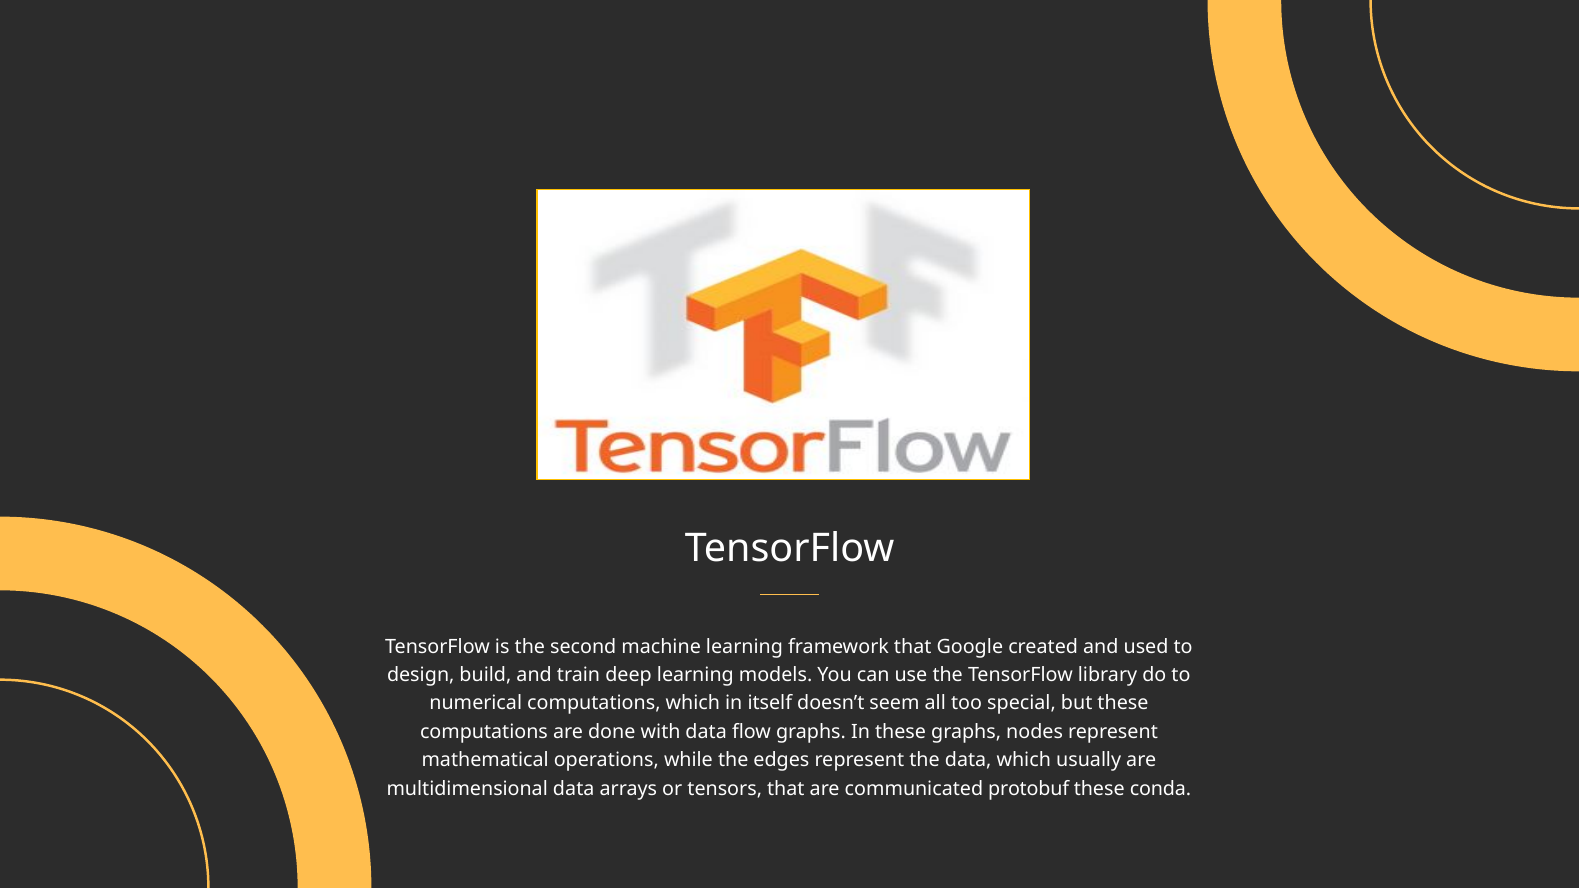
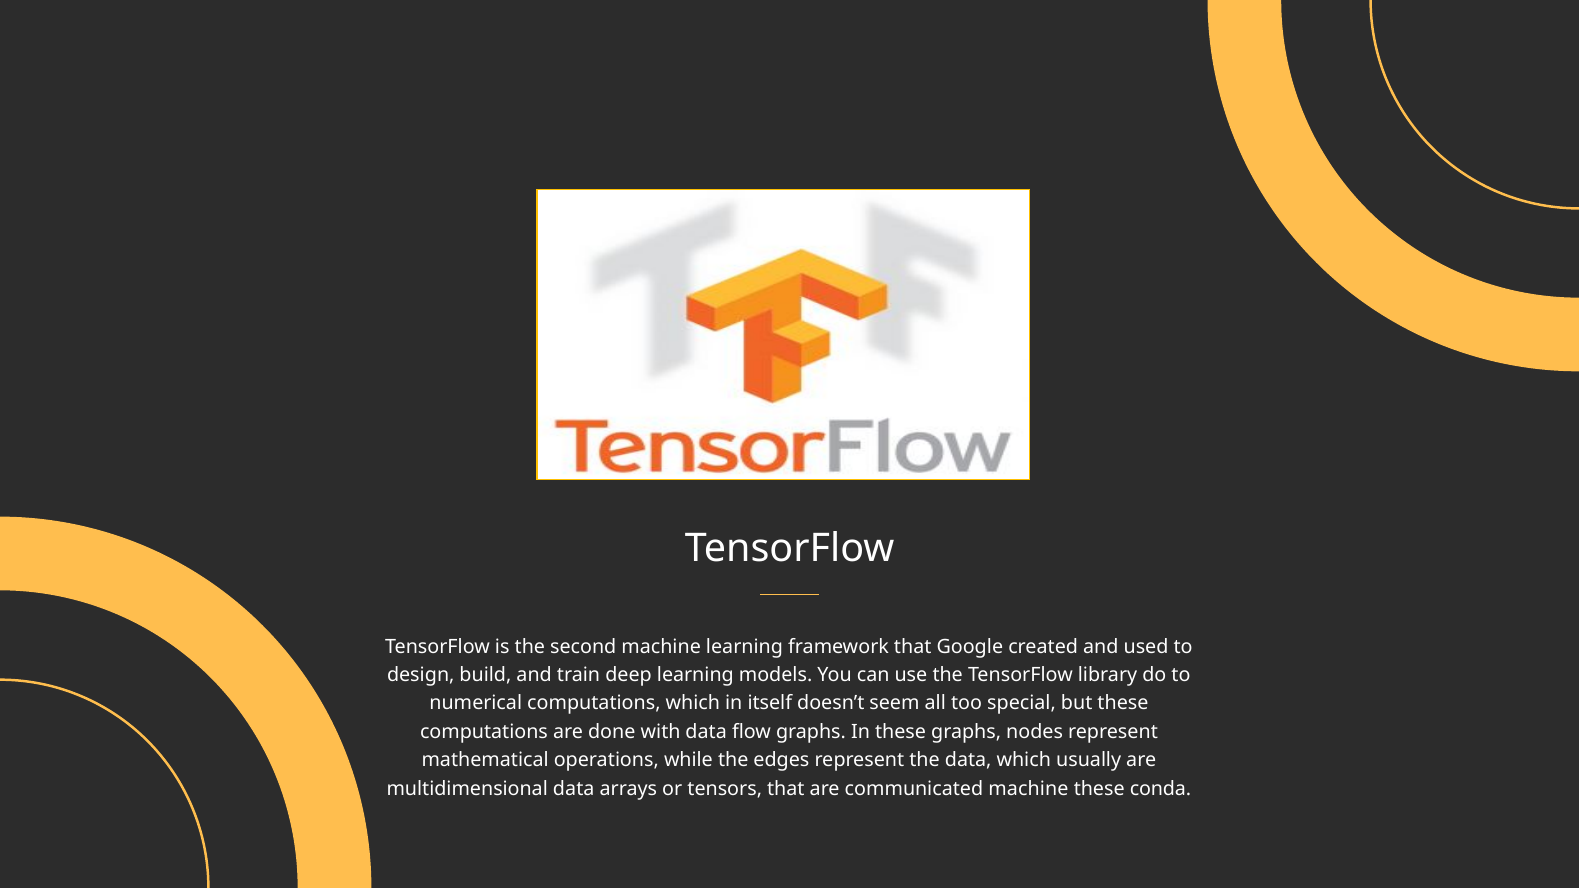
communicated protobuf: protobuf -> machine
